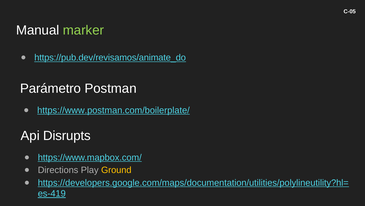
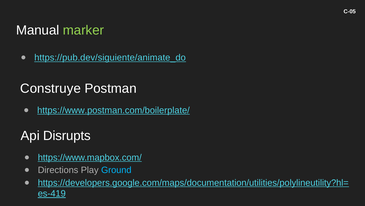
https://pub.dev/revisamos/animate_do: https://pub.dev/revisamos/animate_do -> https://pub.dev/siguiente/animate_do
Parámetro: Parámetro -> Construye
Ground colour: yellow -> light blue
